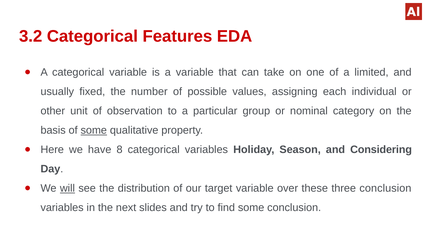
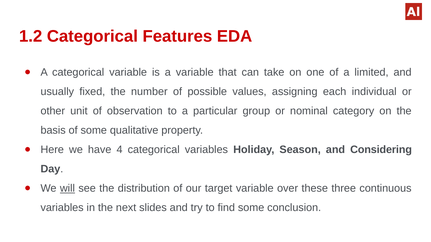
3.2: 3.2 -> 1.2
some at (94, 130) underline: present -> none
8: 8 -> 4
three conclusion: conclusion -> continuous
